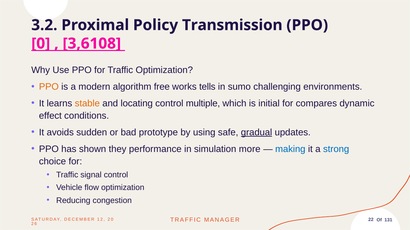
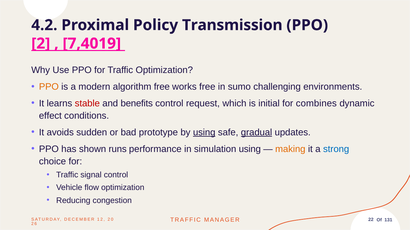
3.2: 3.2 -> 4.2
0: 0 -> 2
3,6108: 3,6108 -> 7,4019
works tells: tells -> free
stable colour: orange -> red
locating: locating -> benefits
multiple: multiple -> request
compares: compares -> combines
using at (204, 133) underline: none -> present
they: they -> runs
simulation more: more -> using
making colour: blue -> orange
